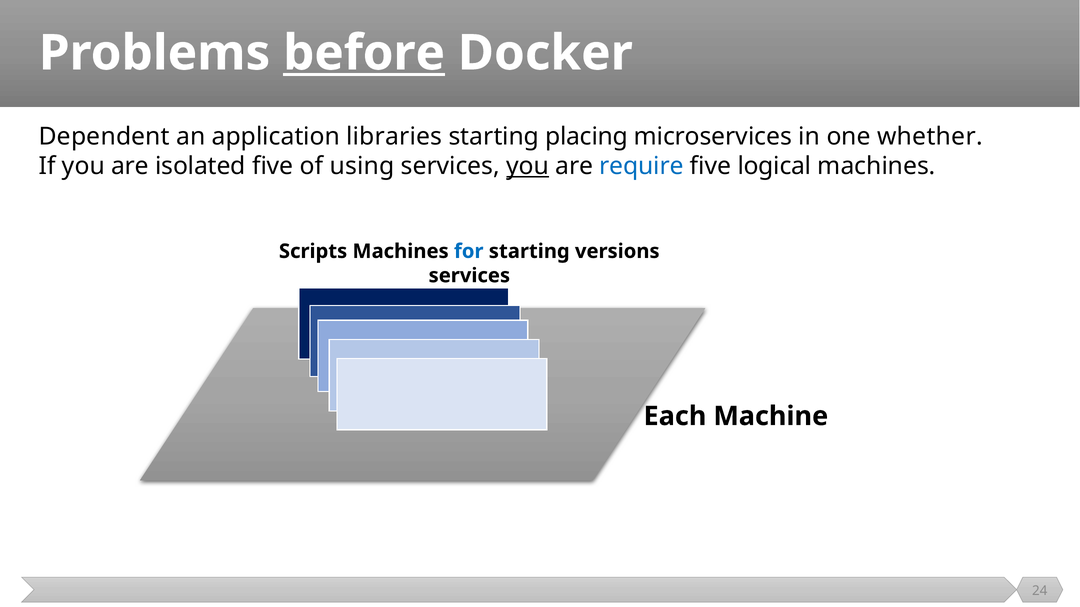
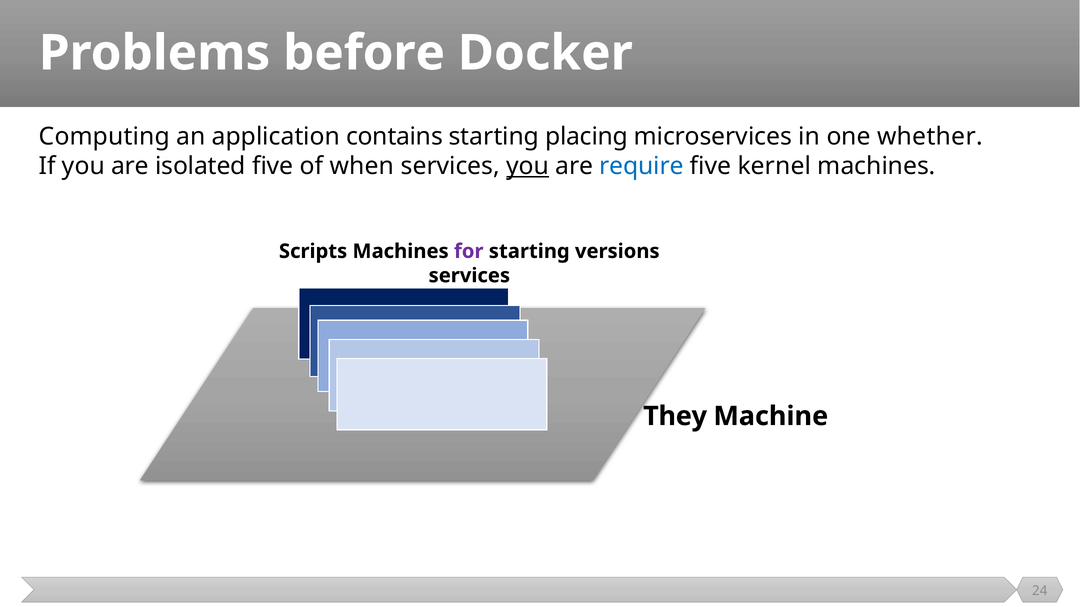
before underline: present -> none
Dependent: Dependent -> Computing
libraries: libraries -> contains
using: using -> when
logical: logical -> kernel
for colour: blue -> purple
Each: Each -> They
